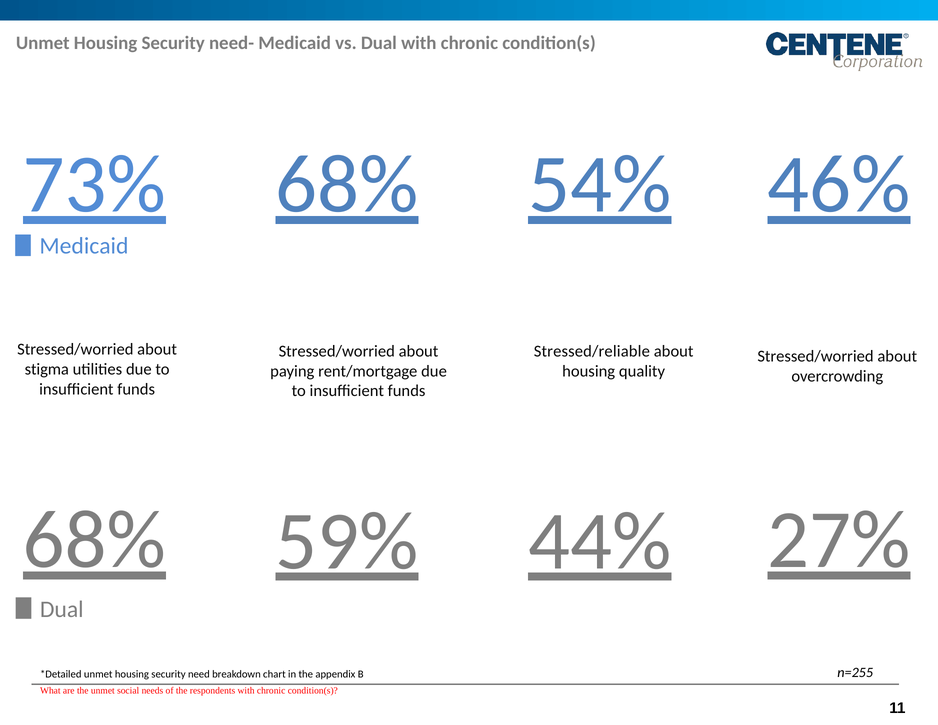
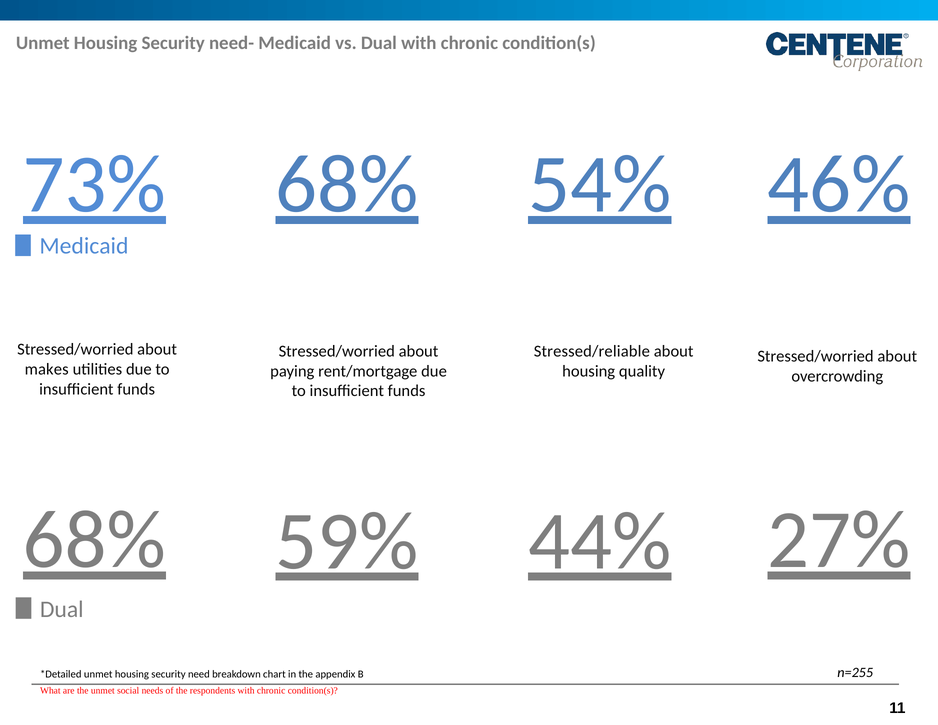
stigma: stigma -> makes
